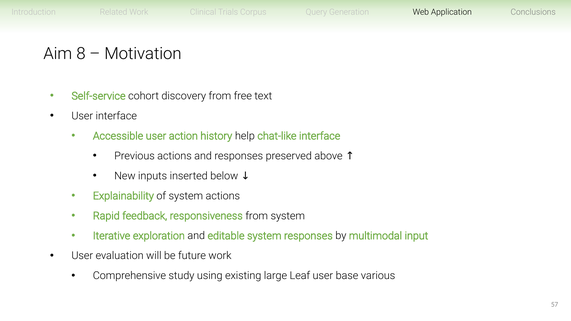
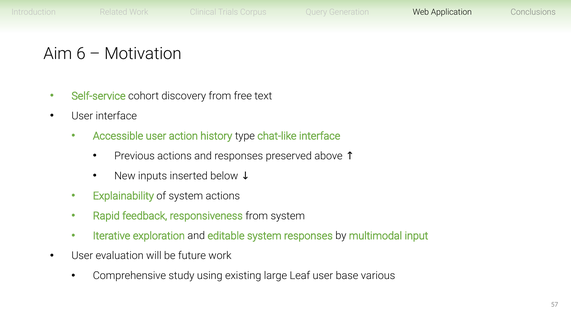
8: 8 -> 6
help: help -> type
